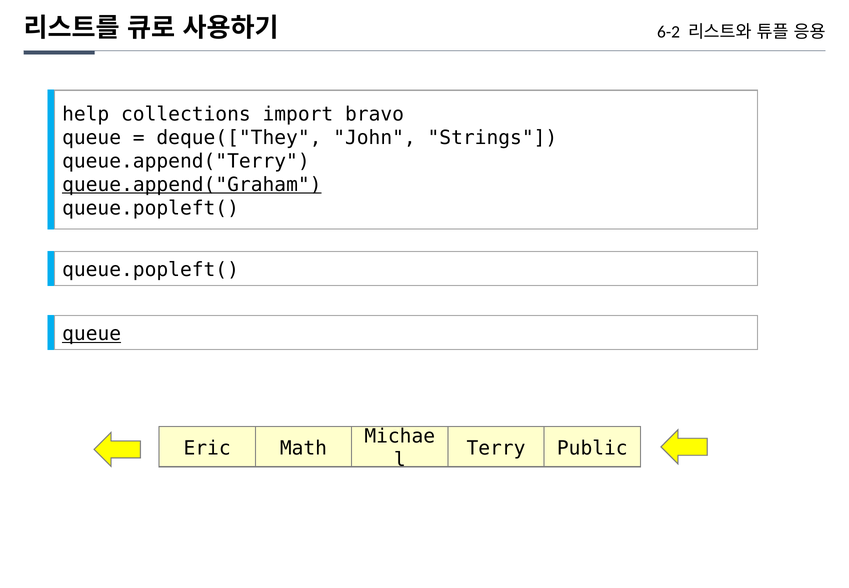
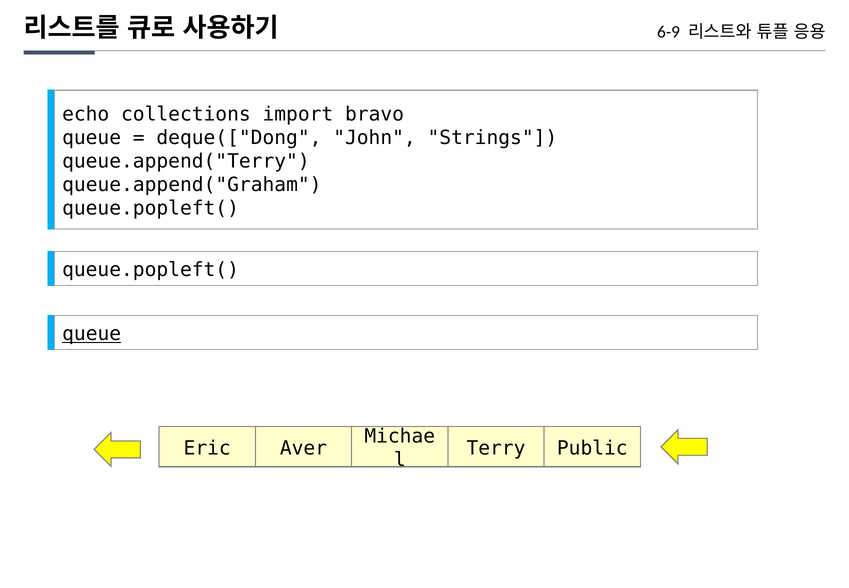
6-2: 6-2 -> 6-9
help: help -> echo
deque(["They: deque(["They -> deque(["Dong
queue.append("Graham underline: present -> none
Math: Math -> Aver
